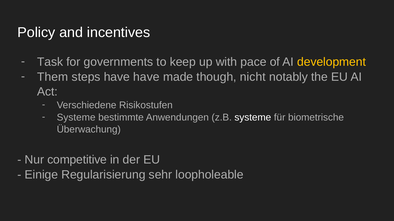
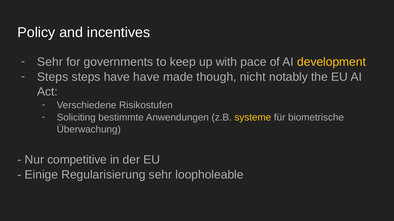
Task at (50, 62): Task -> Sehr
Them at (53, 77): Them -> Steps
Systeme at (76, 118): Systeme -> Soliciting
systeme at (253, 118) colour: white -> yellow
